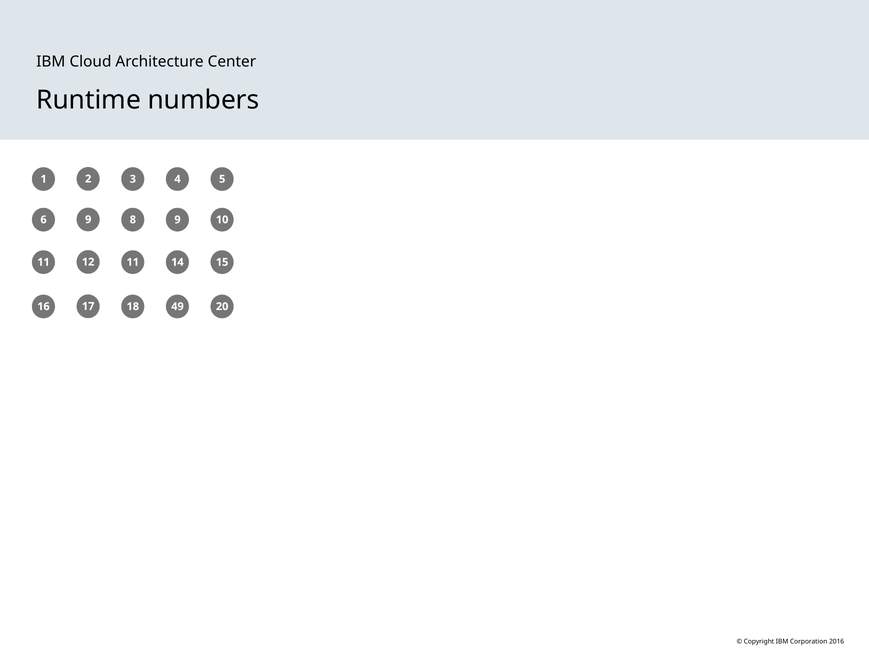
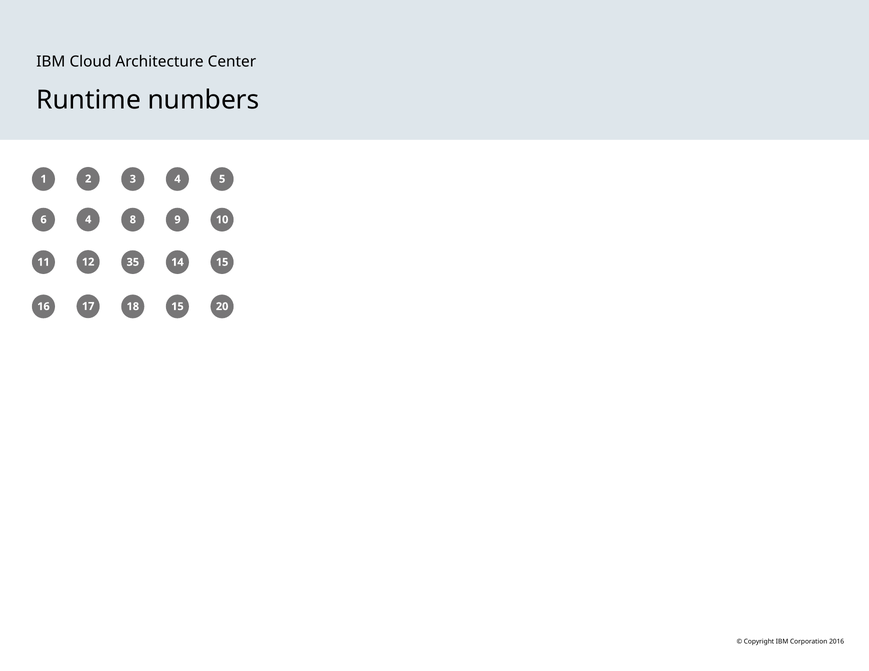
6 9: 9 -> 4
12 11: 11 -> 35
18 49: 49 -> 15
